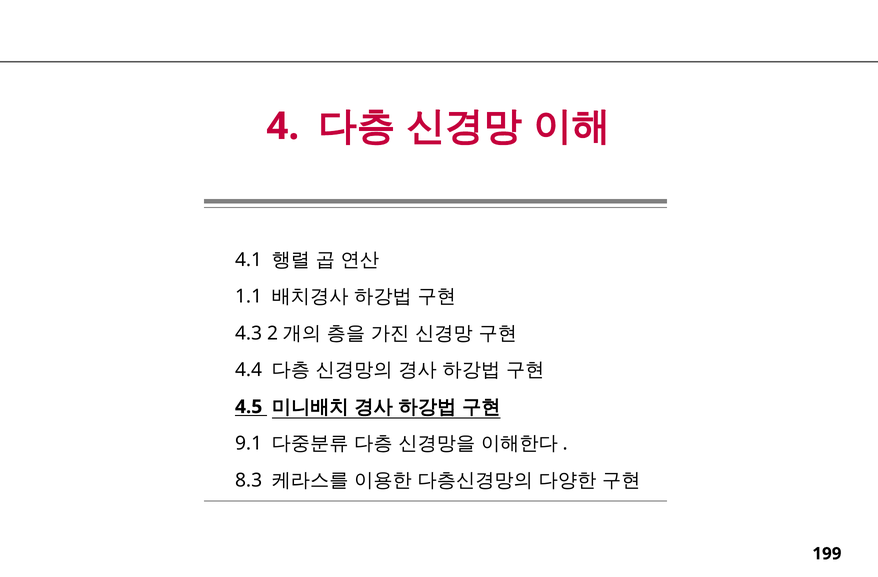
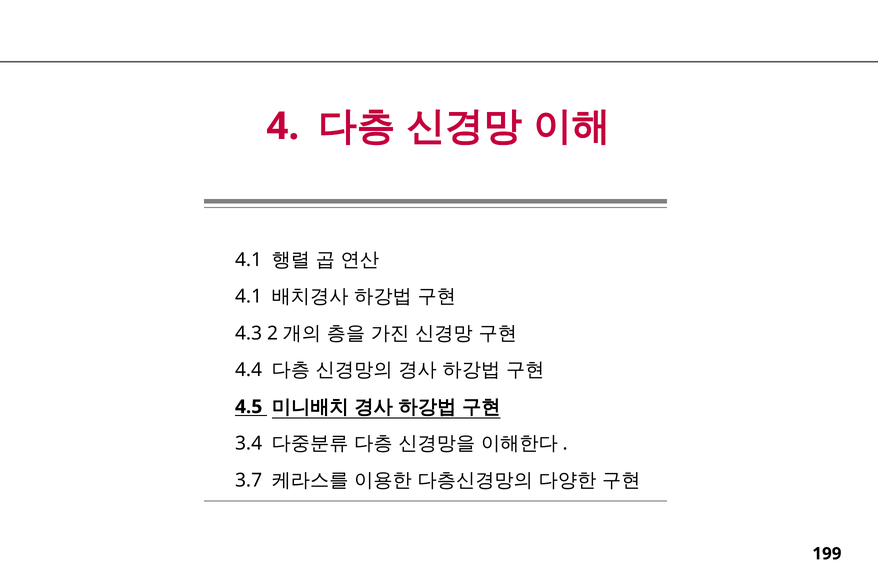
1.1 at (249, 296): 1.1 -> 4.1
9.1: 9.1 -> 3.4
8.3: 8.3 -> 3.7
